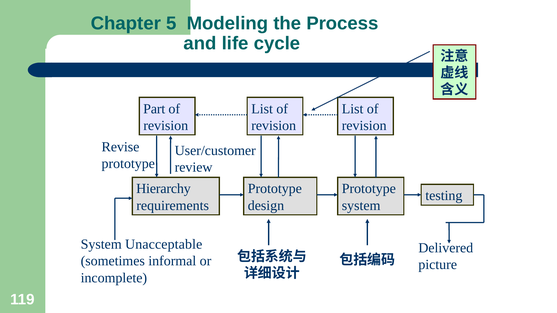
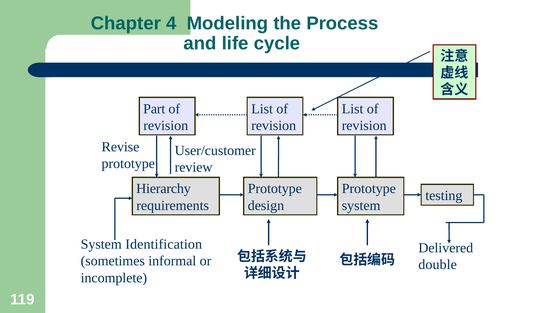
5: 5 -> 4
Unacceptable: Unacceptable -> Identification
picture: picture -> double
